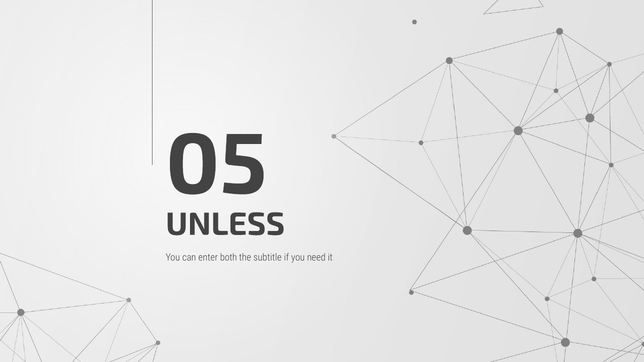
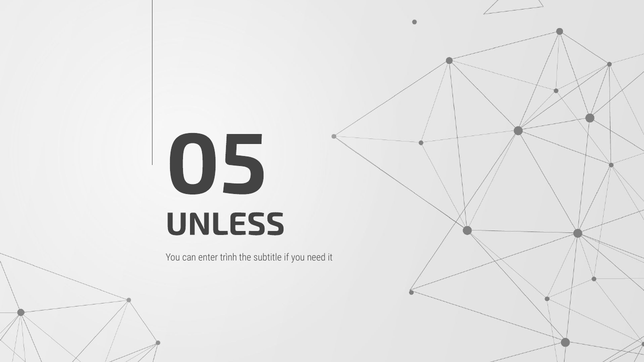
both: both -> trình
